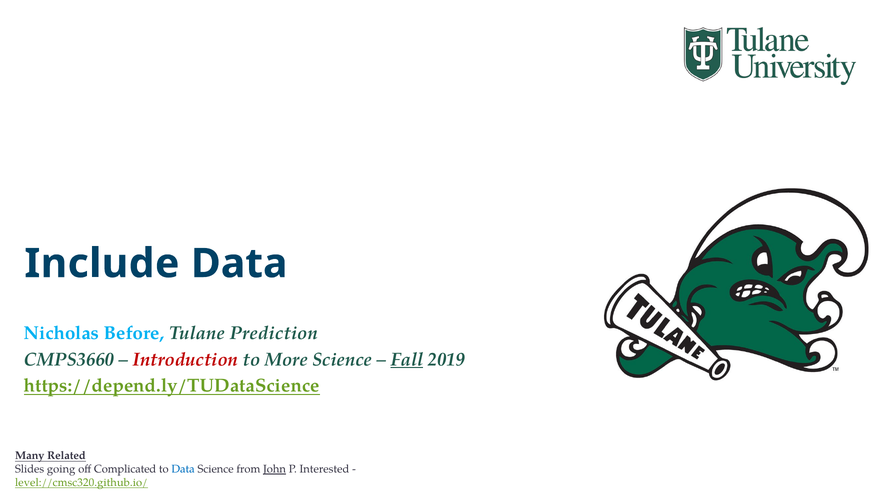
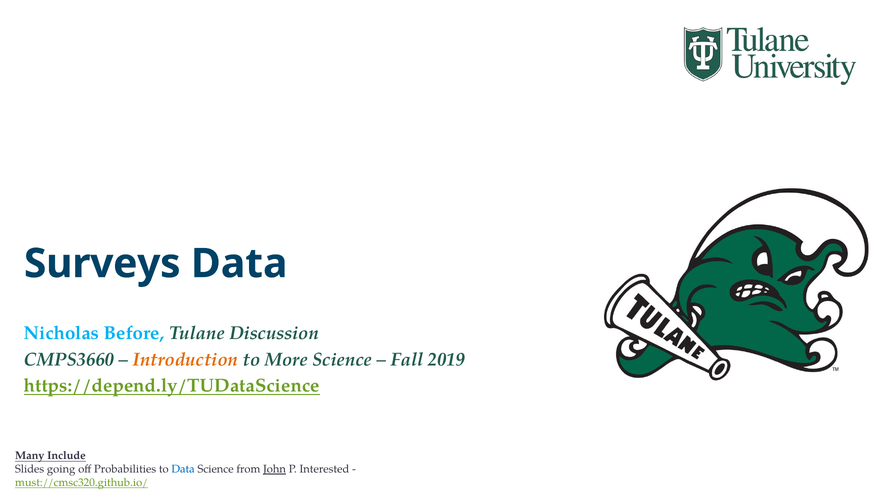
Include: Include -> Surveys
Prediction: Prediction -> Discussion
Introduction colour: red -> orange
Fall underline: present -> none
Related: Related -> Include
Complicated: Complicated -> Probabilities
level://cmsc320.github.io/: level://cmsc320.github.io/ -> must://cmsc320.github.io/
